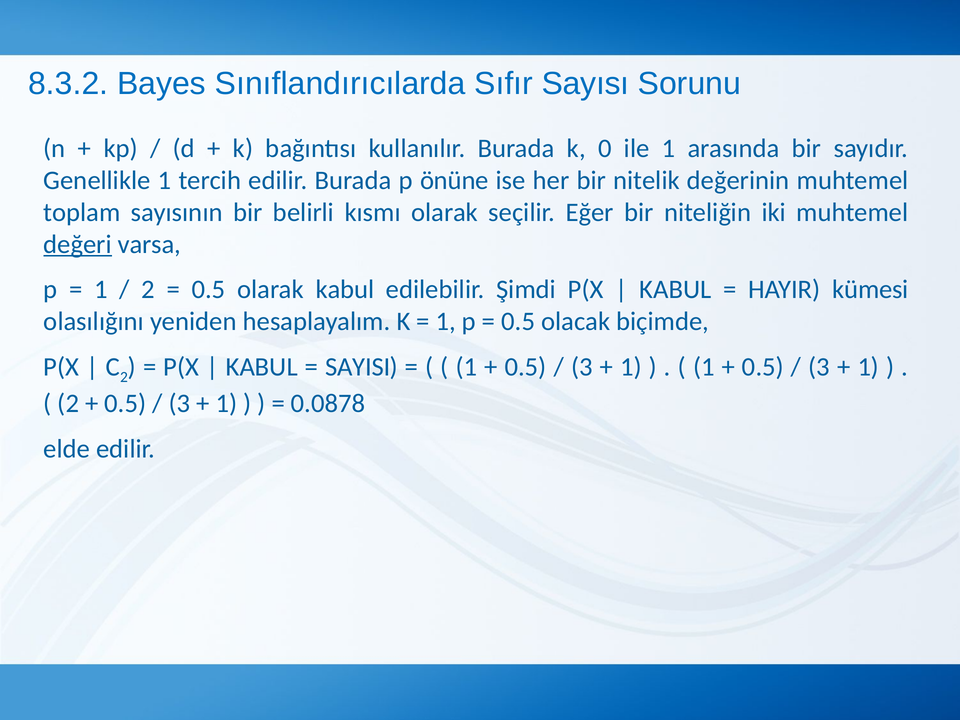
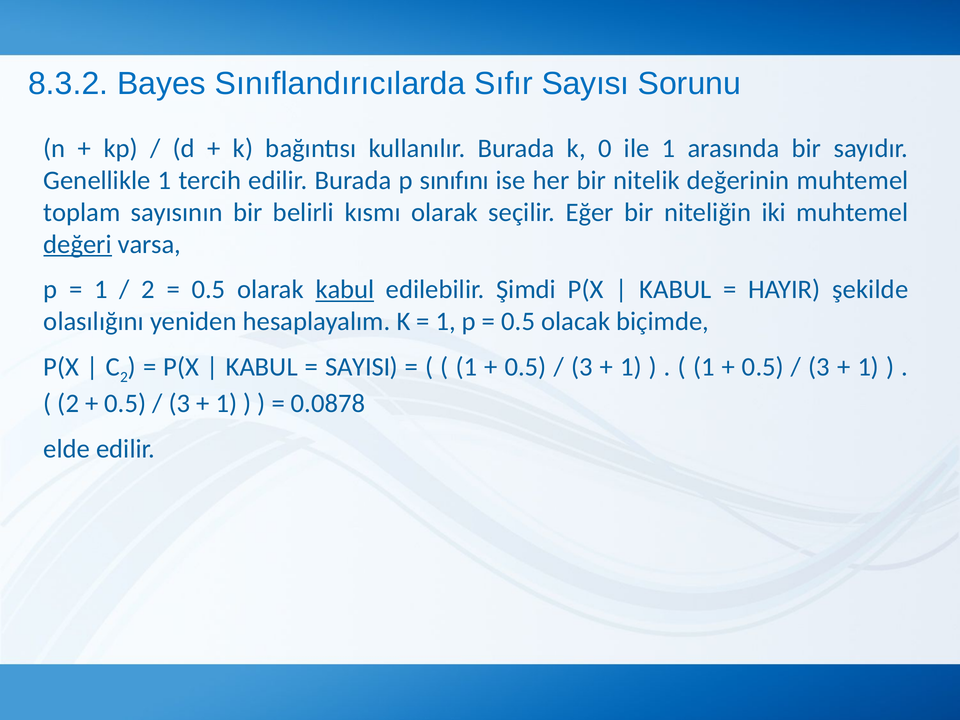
önüne: önüne -> sınıfını
kabul at (345, 290) underline: none -> present
kümesi: kümesi -> şekilde
